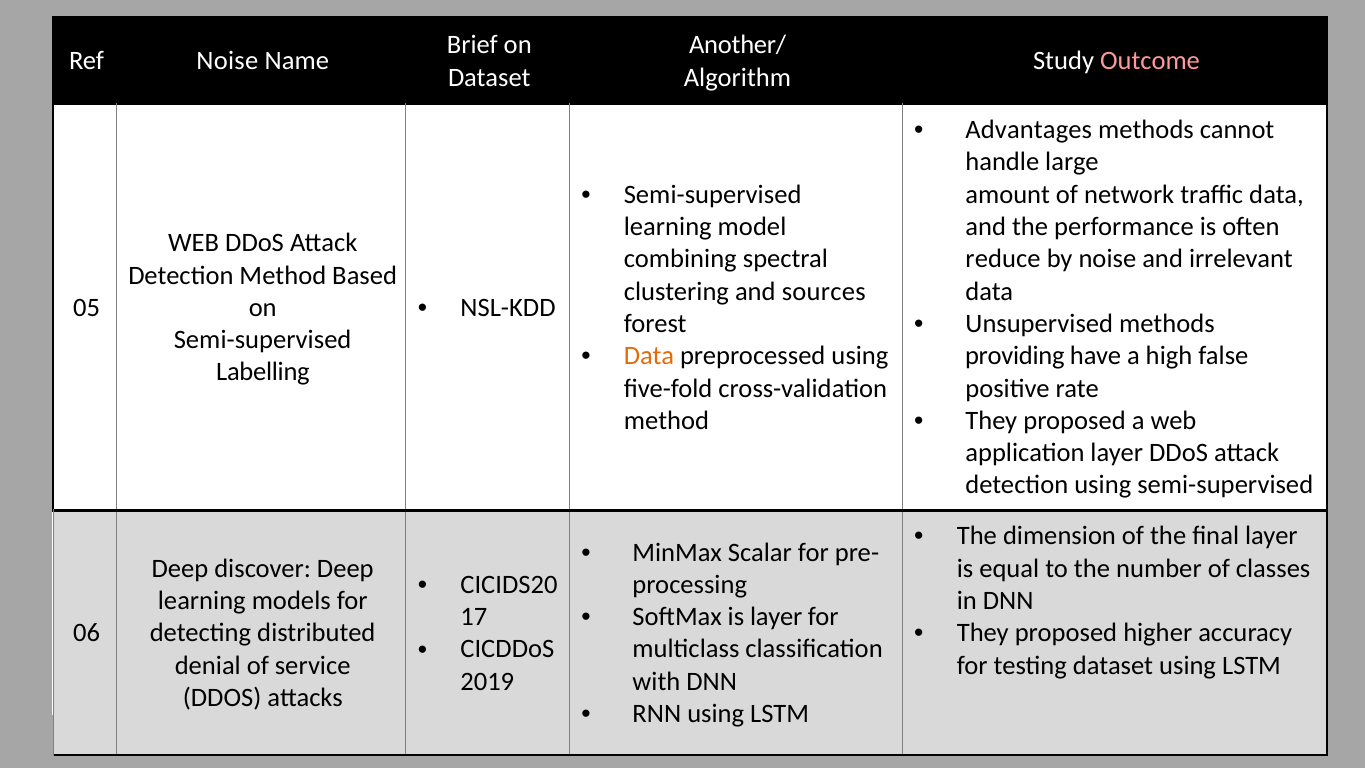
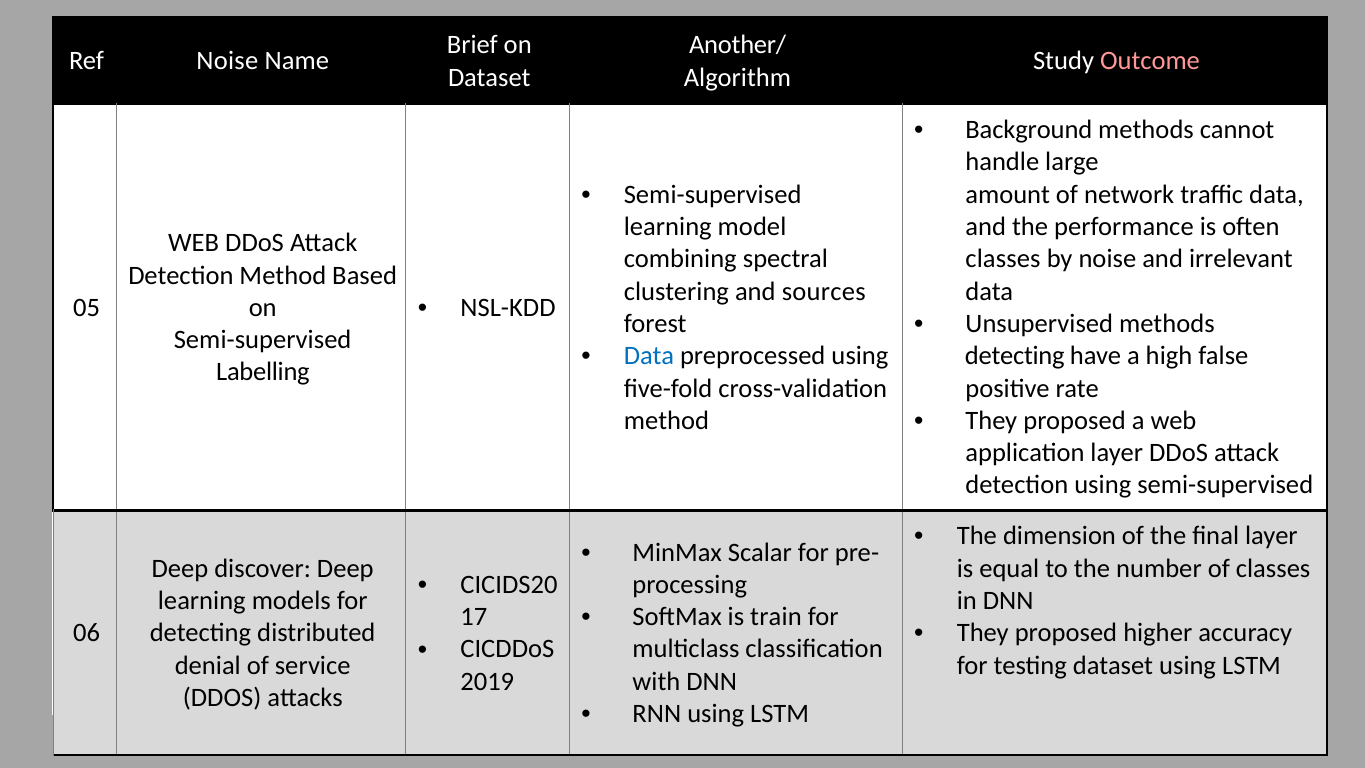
Advantages: Advantages -> Background
reduce at (1003, 259): reduce -> classes
Data at (649, 356) colour: orange -> blue
providing at (1015, 356): providing -> detecting
is layer: layer -> train
